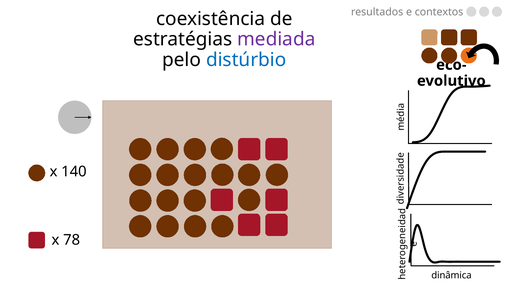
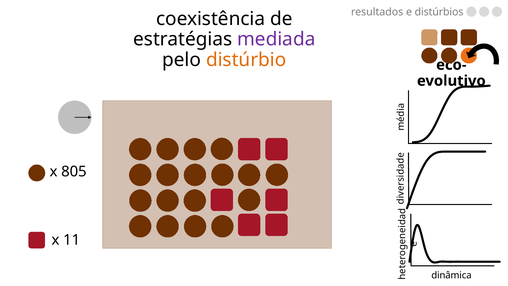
contextos: contextos -> distúrbios
distúrbio colour: blue -> orange
140: 140 -> 805
78: 78 -> 11
